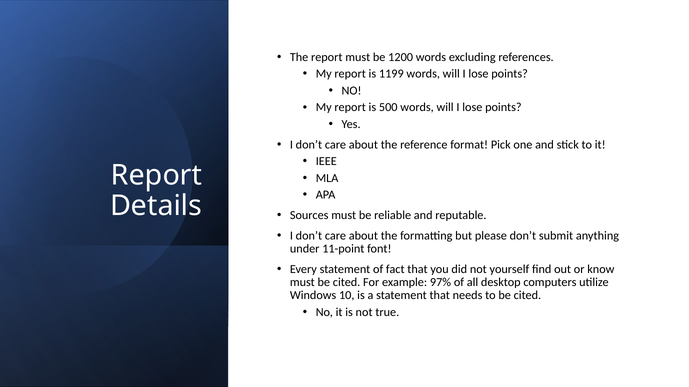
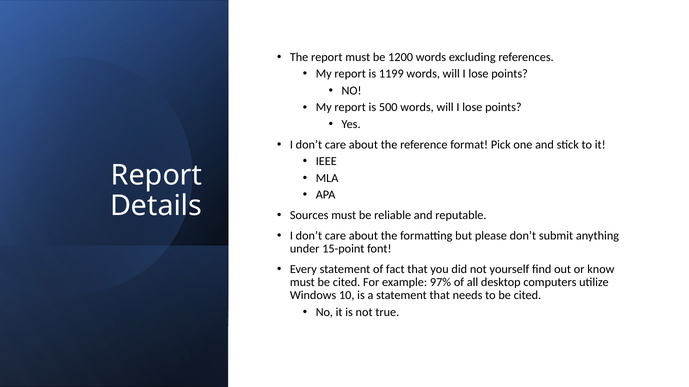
11-point: 11-point -> 15-point
